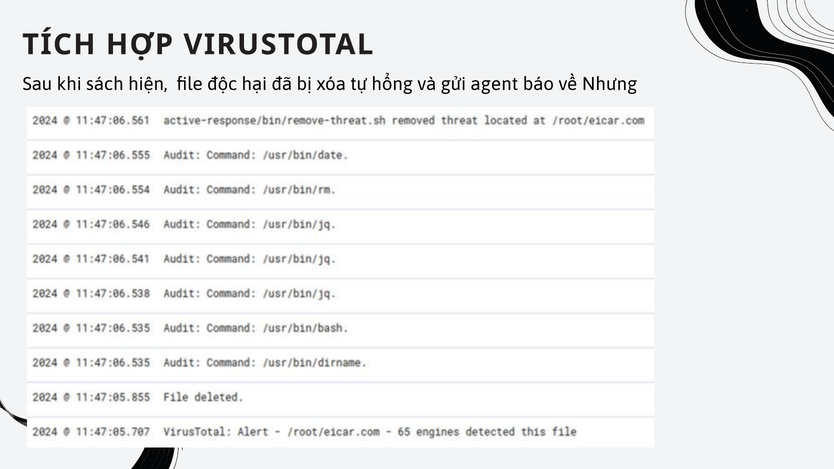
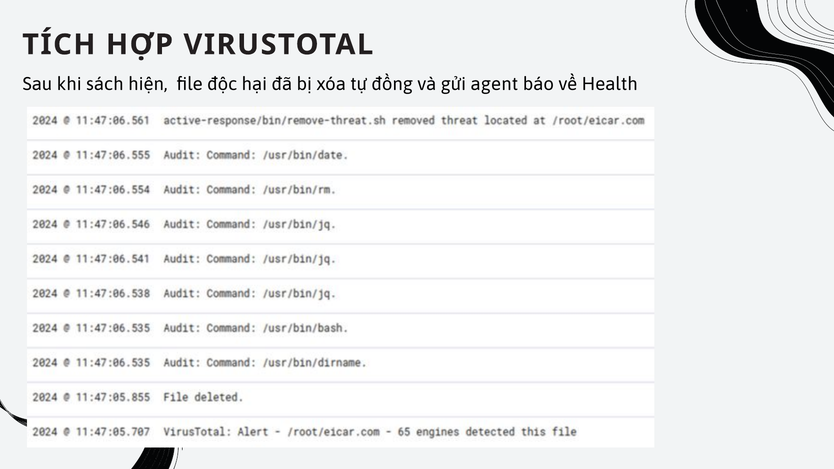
hổng: hổng -> đồng
Nhưng: Nhưng -> Health
